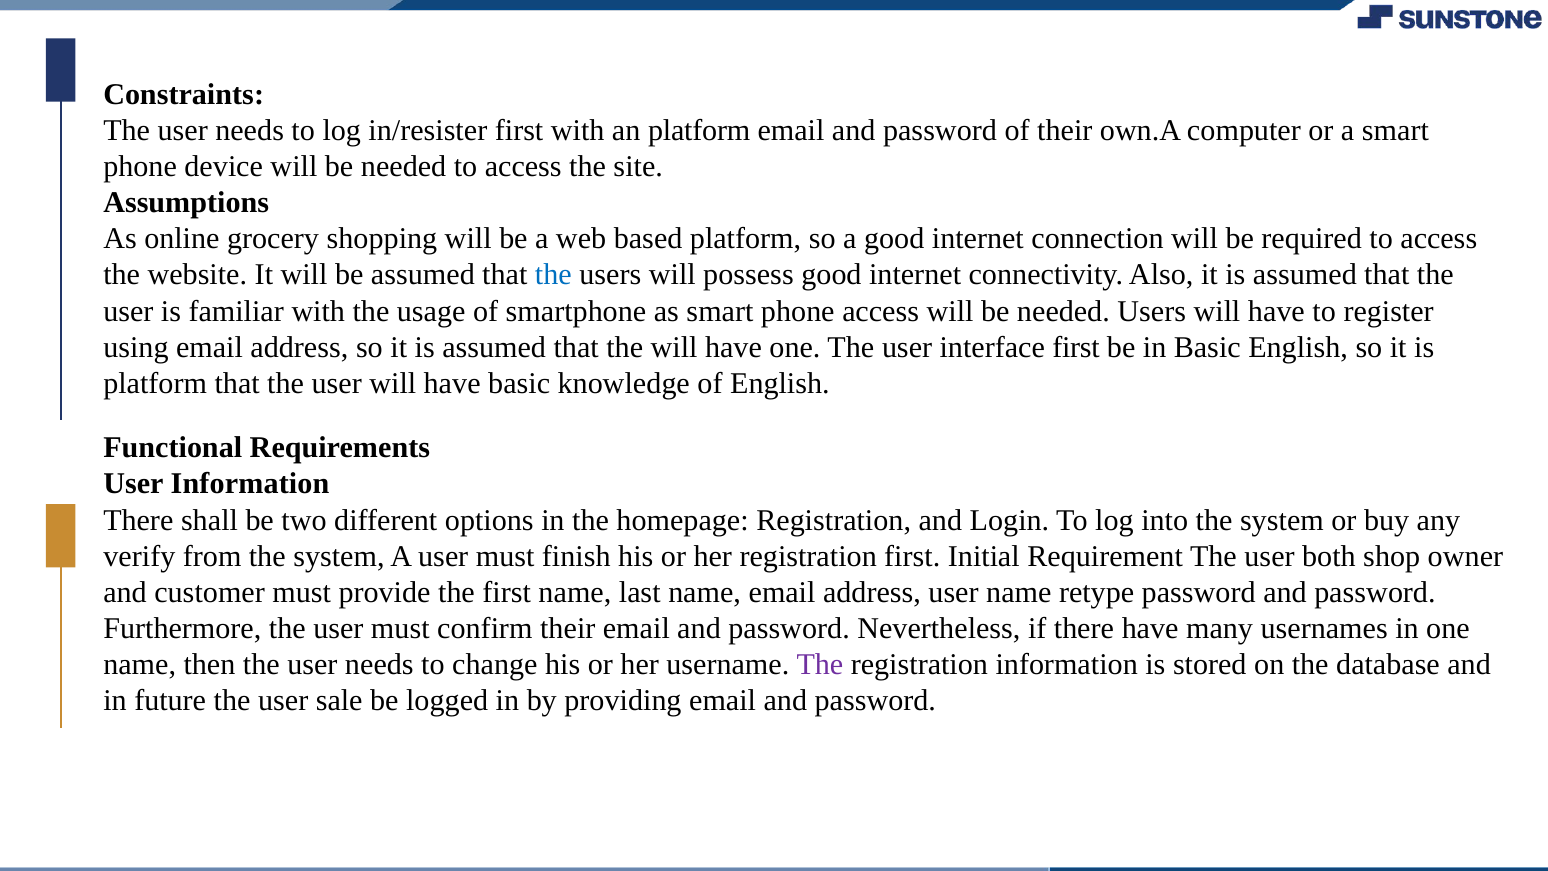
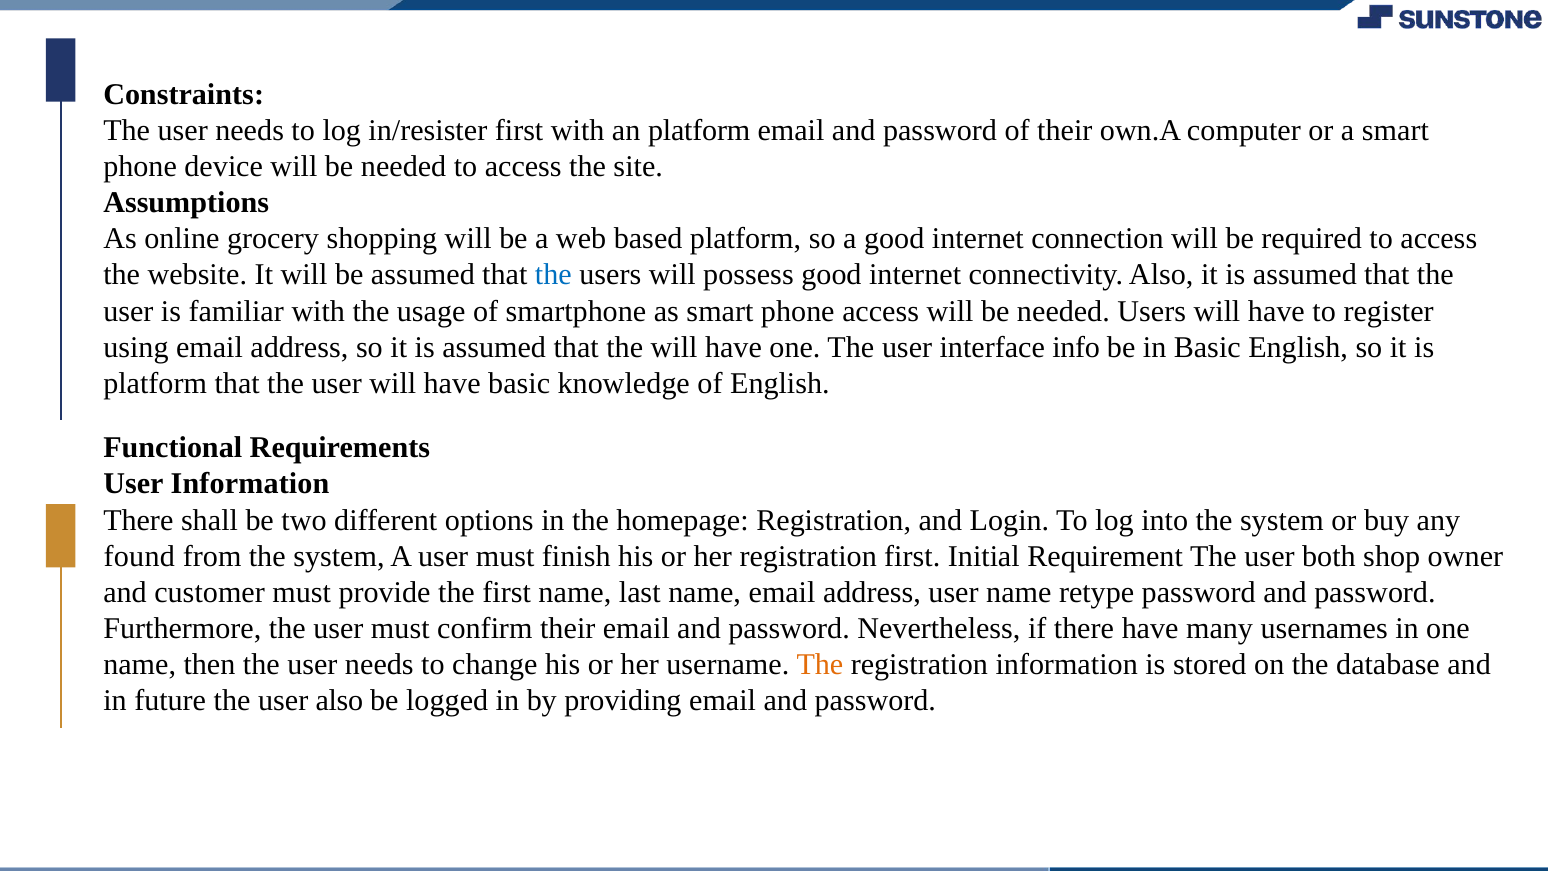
interface first: first -> info
verify: verify -> found
The at (820, 665) colour: purple -> orange
user sale: sale -> also
